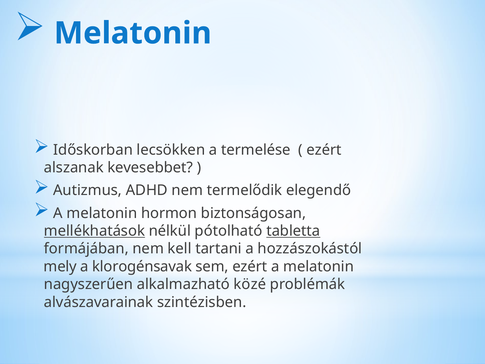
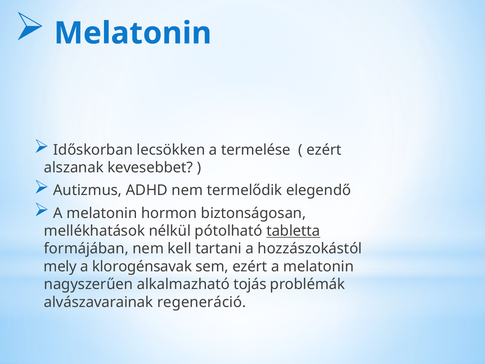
mellékhatások underline: present -> none
közé: közé -> tojás
szintézisben: szintézisben -> regeneráció
